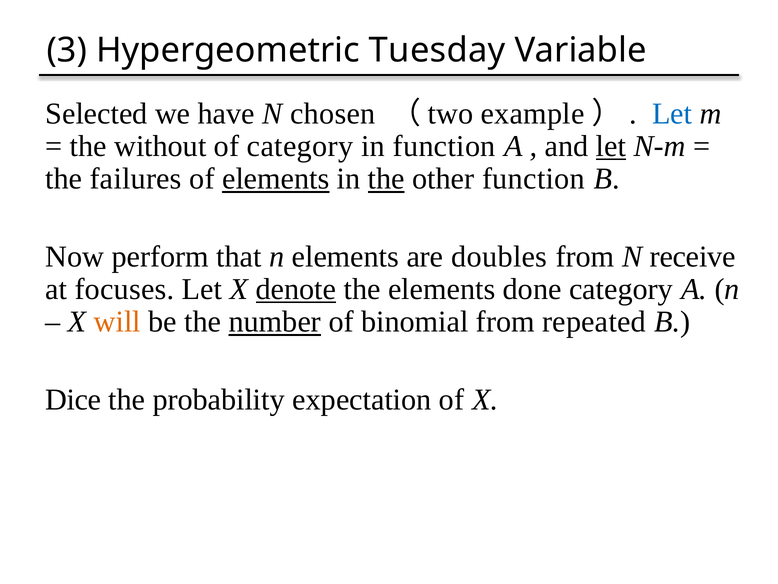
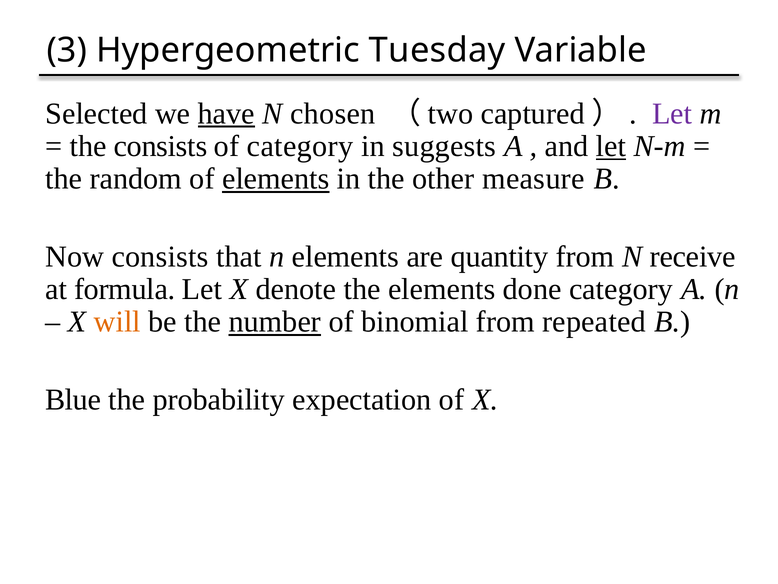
have underline: none -> present
example: example -> captured
Let at (672, 113) colour: blue -> purple
the without: without -> consists
in function: function -> suggests
failures: failures -> random
the at (386, 179) underline: present -> none
other function: function -> measure
Now perform: perform -> consists
doubles: doubles -> quantity
focuses: focuses -> formula
denote underline: present -> none
Dice: Dice -> Blue
